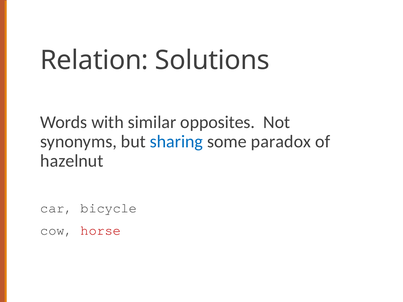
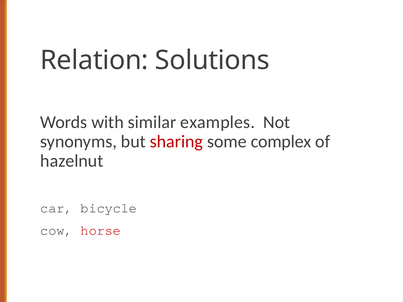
opposites: opposites -> examples
sharing colour: blue -> red
paradox: paradox -> complex
